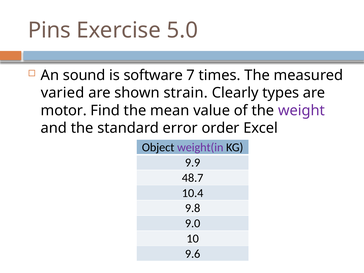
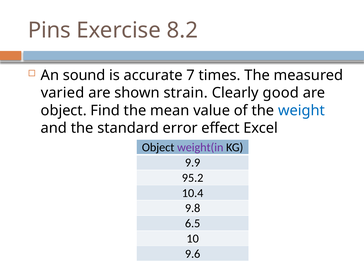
5.0: 5.0 -> 8.2
software: software -> accurate
types: types -> good
motor at (64, 111): motor -> object
weight colour: purple -> blue
order: order -> effect
48.7: 48.7 -> 95.2
9.0: 9.0 -> 6.5
